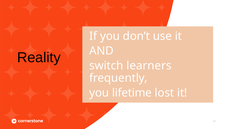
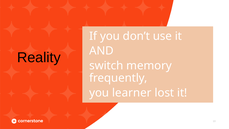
learners: learners -> memory
lifetime: lifetime -> learner
